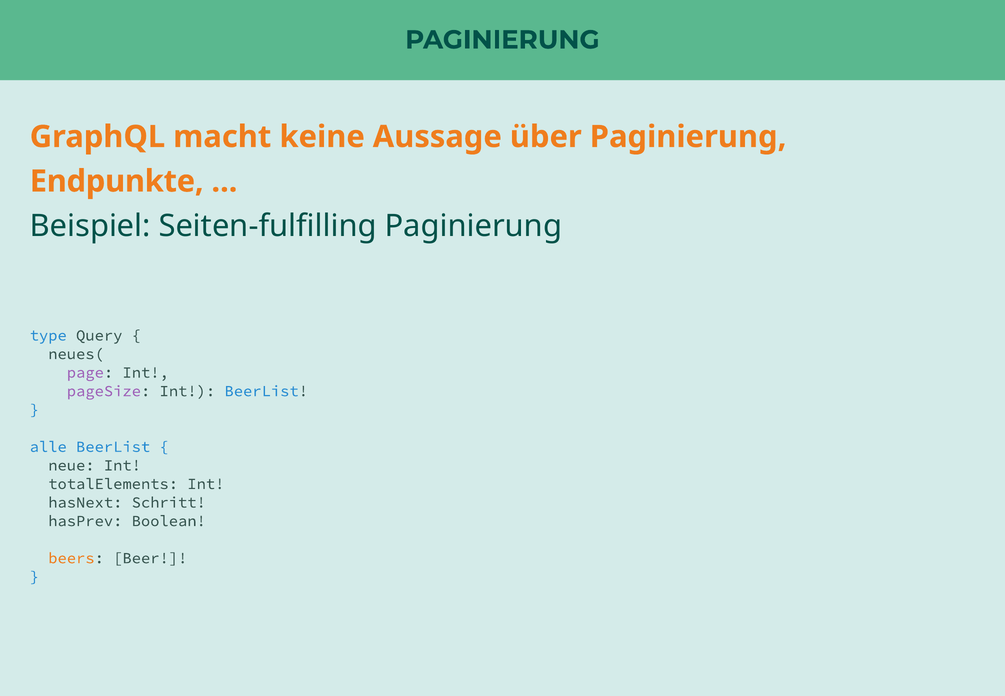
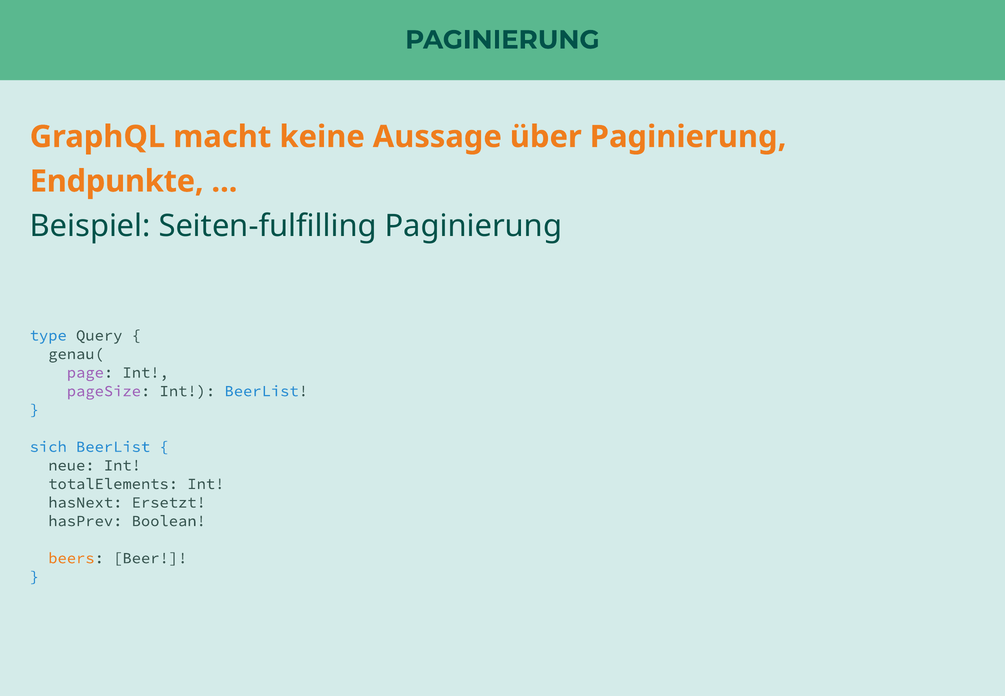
neues(: neues( -> genau(
alle: alle -> sich
Schritt: Schritt -> Ersetzt
